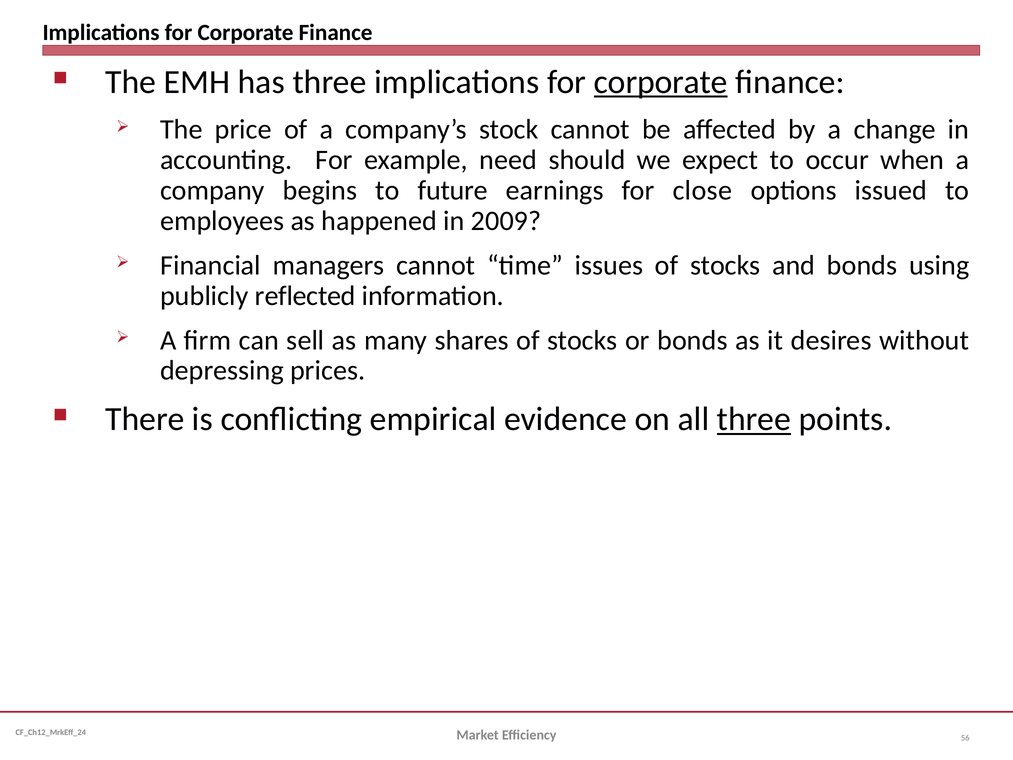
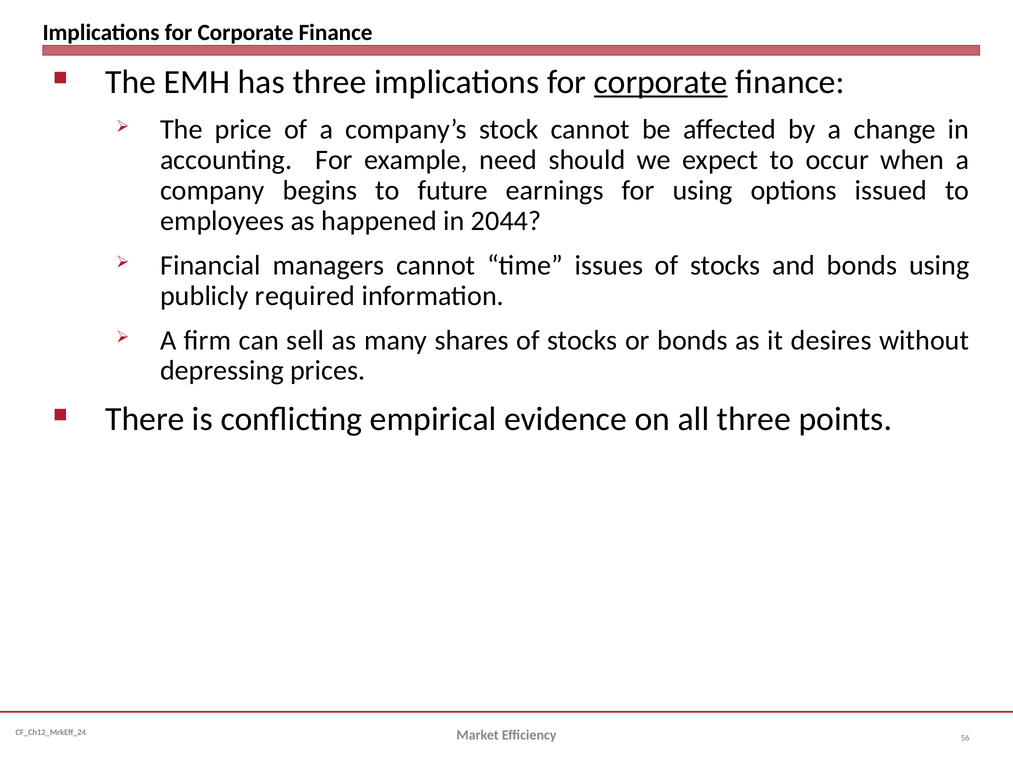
for close: close -> using
2009: 2009 -> 2044
reflected: reflected -> required
three at (754, 419) underline: present -> none
